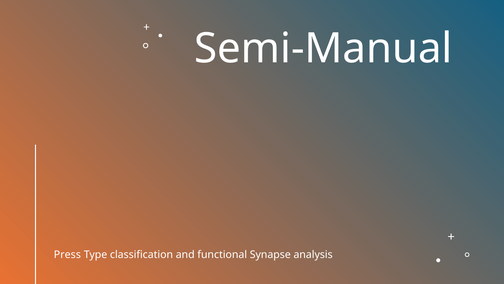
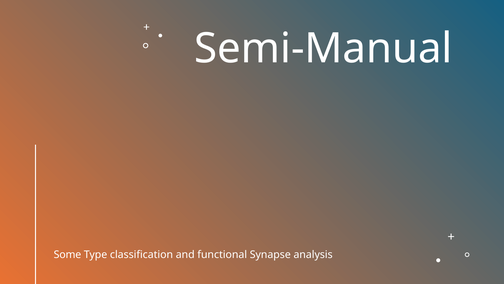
Press: Press -> Some
